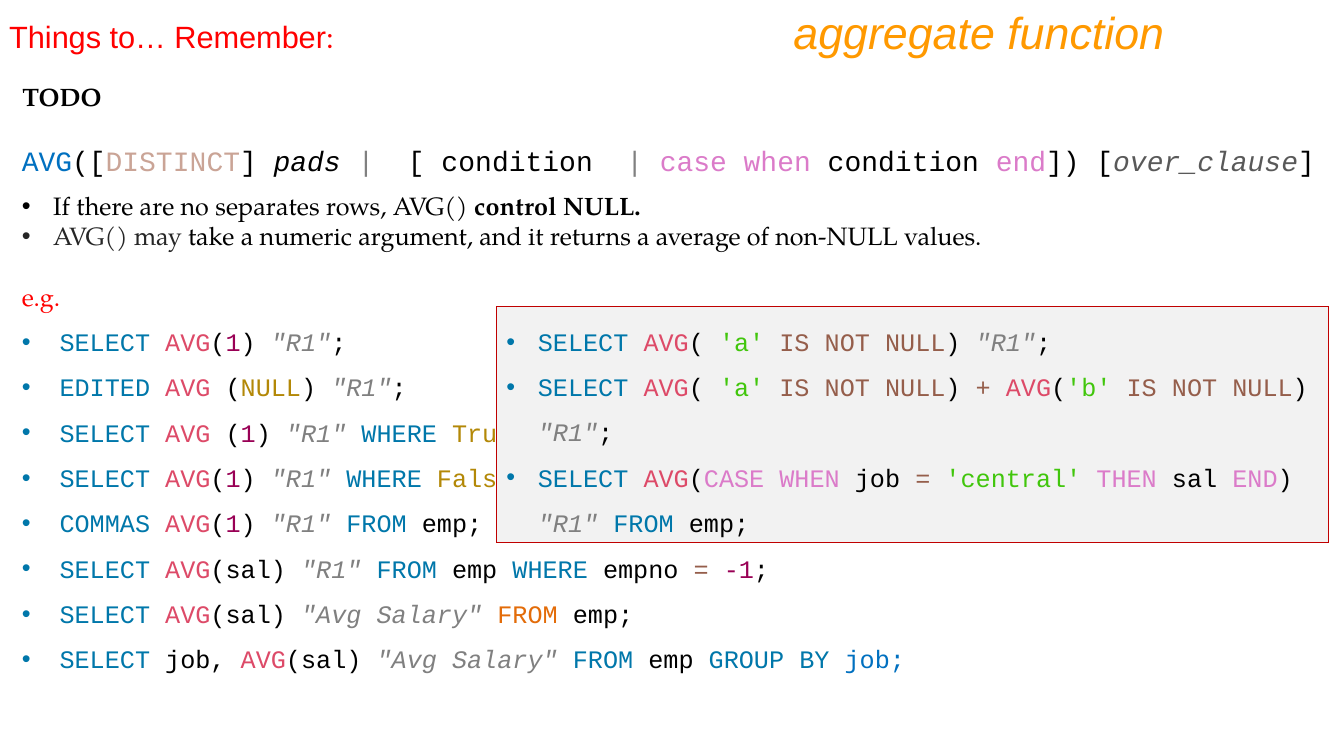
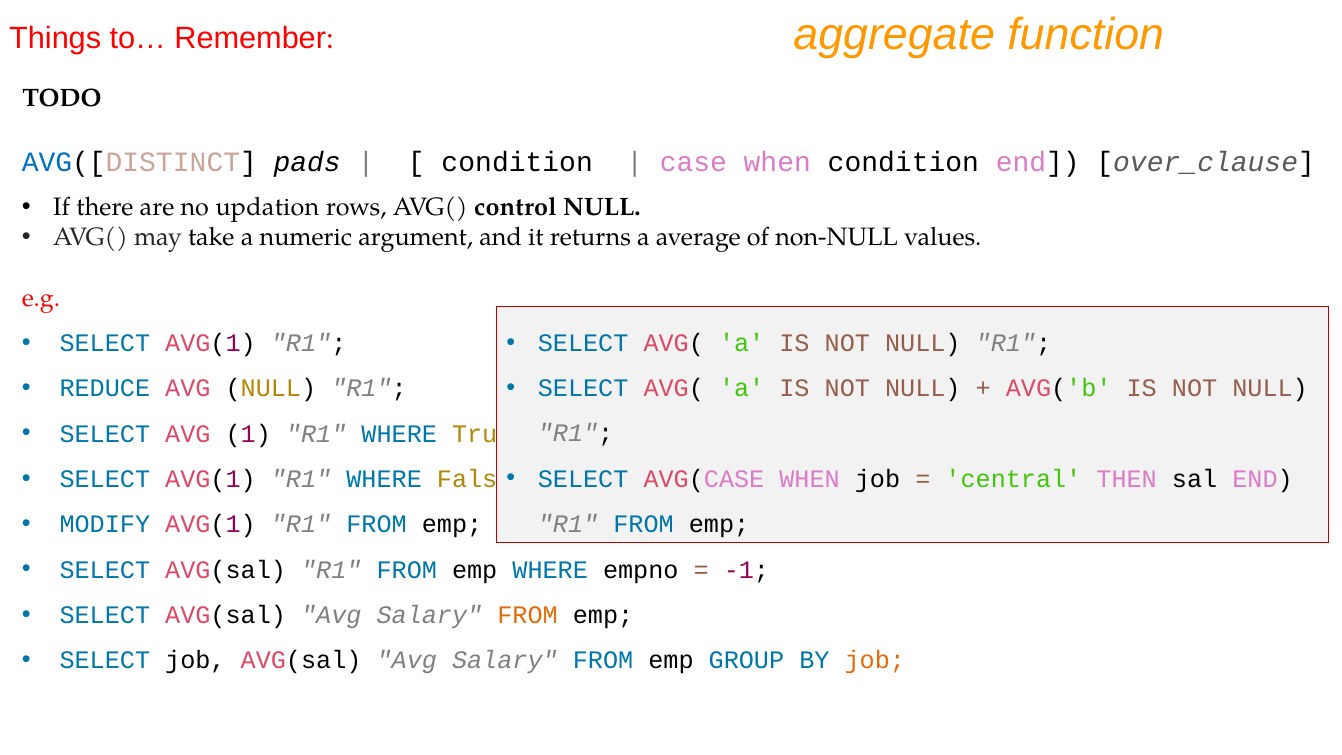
separates: separates -> updation
EDITED: EDITED -> REDUCE
COMMAS: COMMAS -> MODIFY
job at (875, 660) colour: blue -> orange
